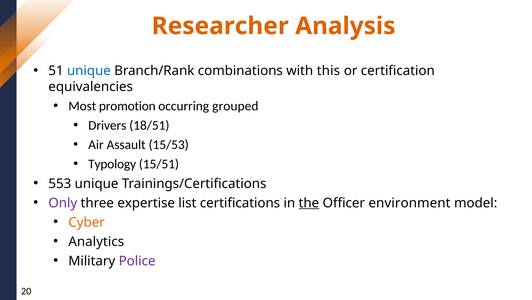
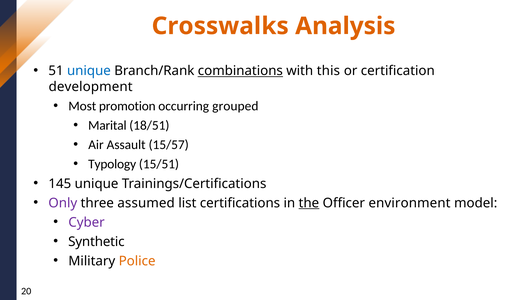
Researcher: Researcher -> Crosswalks
combinations underline: none -> present
equivalencies: equivalencies -> development
Drivers: Drivers -> Marital
15/53: 15/53 -> 15/57
553: 553 -> 145
expertise: expertise -> assumed
Cyber colour: orange -> purple
Analytics: Analytics -> Synthetic
Police colour: purple -> orange
